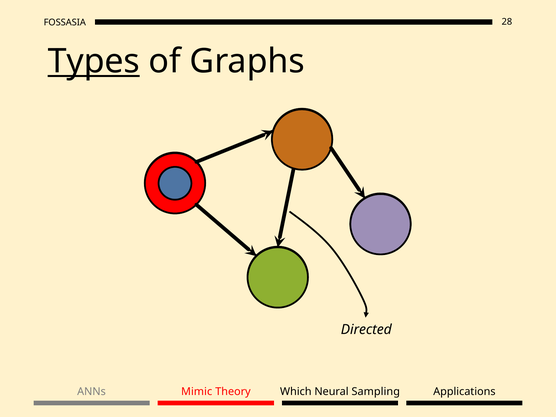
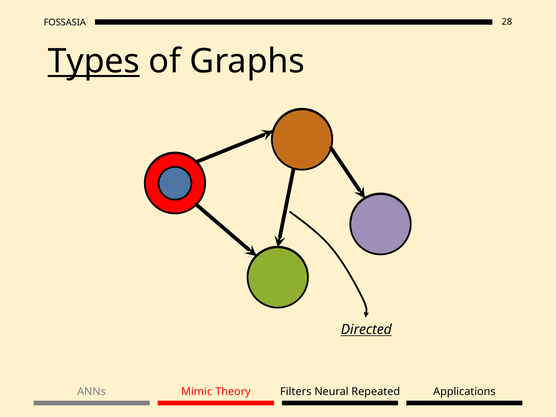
Directed underline: none -> present
Which: Which -> Filters
Sampling: Sampling -> Repeated
